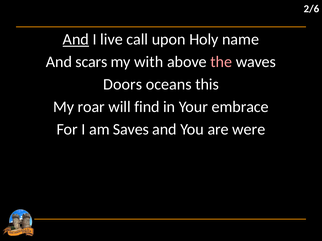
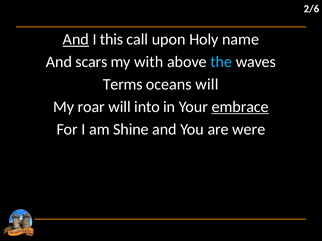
live: live -> this
the colour: pink -> light blue
Doors: Doors -> Terms
oceans this: this -> will
find: find -> into
embrace underline: none -> present
Saves: Saves -> Shine
